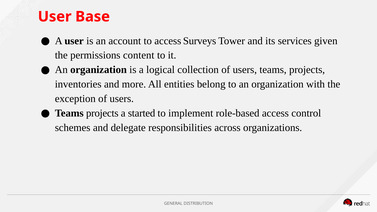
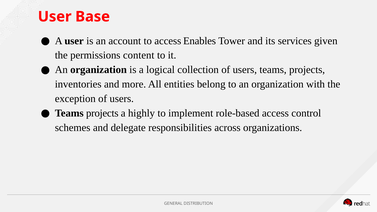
Surveys: Surveys -> Enables
started: started -> highly
